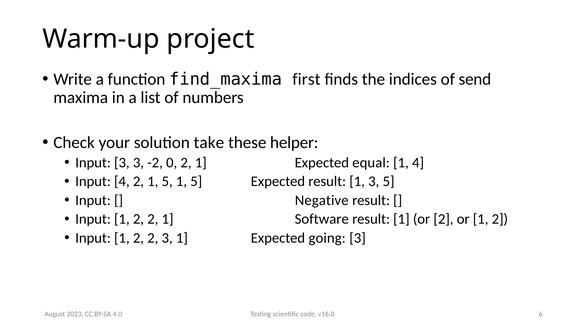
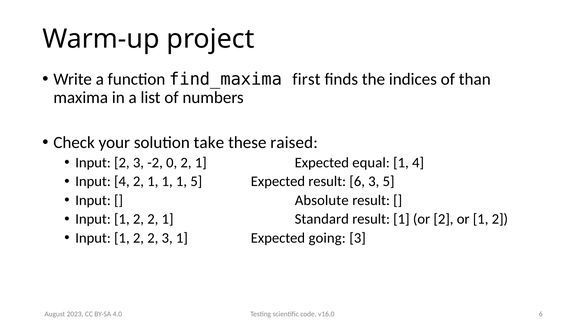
send: send -> than
helper: helper -> raised
Input 3: 3 -> 2
2 1 5: 5 -> 1
Expected result 1: 1 -> 6
Negative: Negative -> Absolute
Software: Software -> Standard
